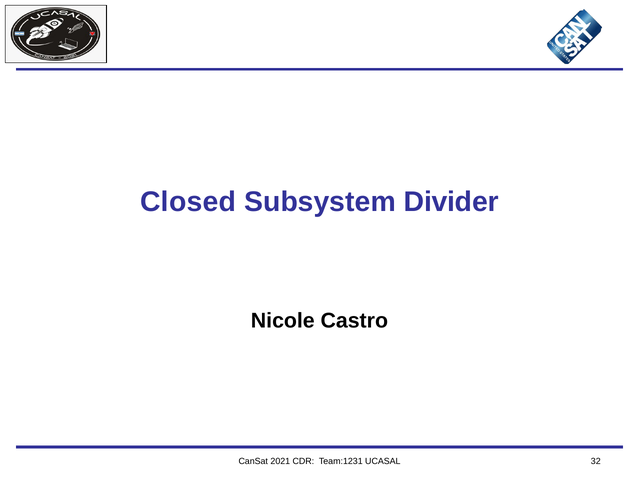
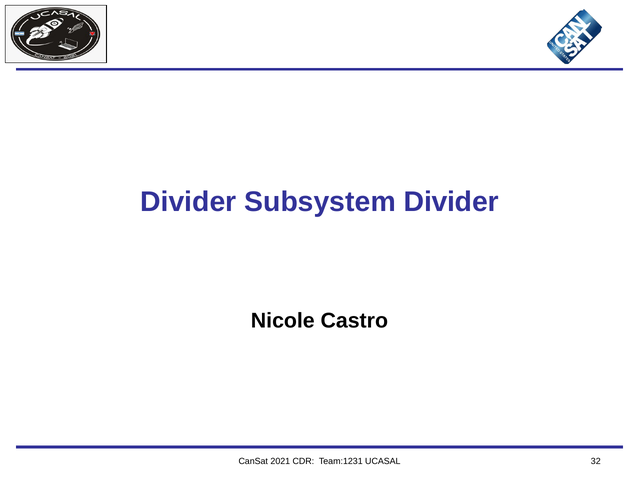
Closed at (188, 202): Closed -> Divider
